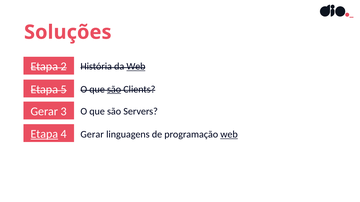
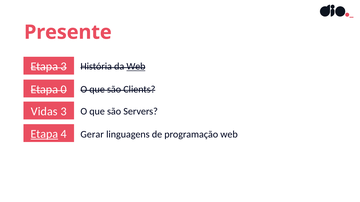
Soluções: Soluções -> Presente
Etapa 2: 2 -> 3
5: 5 -> 0
são at (114, 89) underline: present -> none
Gerar at (44, 112): Gerar -> Vidas
web at (229, 135) underline: present -> none
